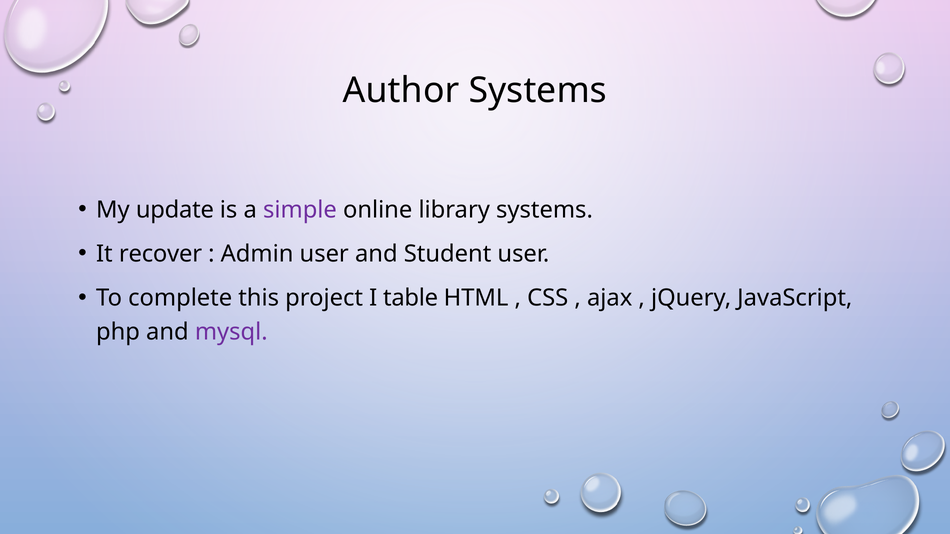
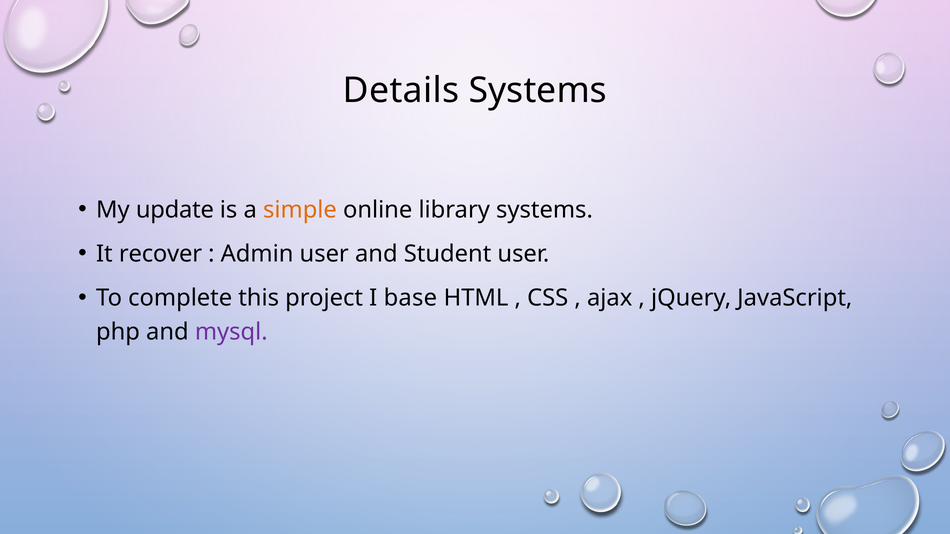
Author: Author -> Details
simple colour: purple -> orange
table: table -> base
